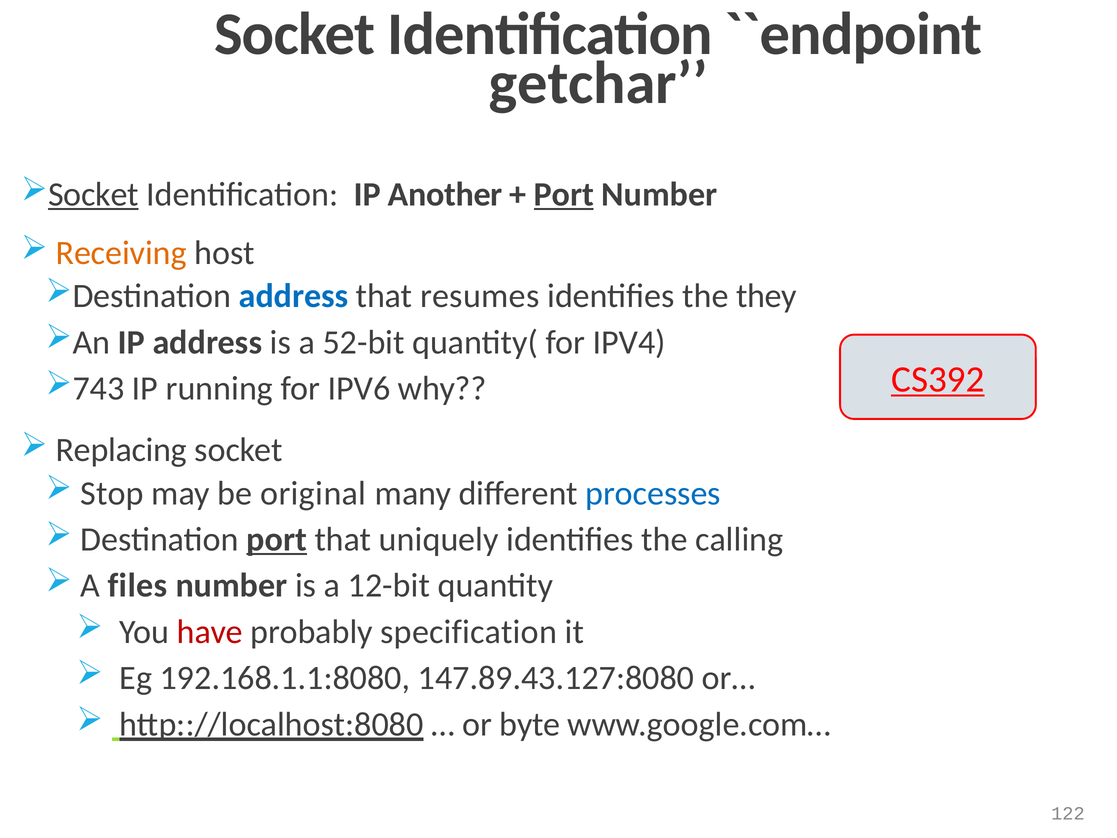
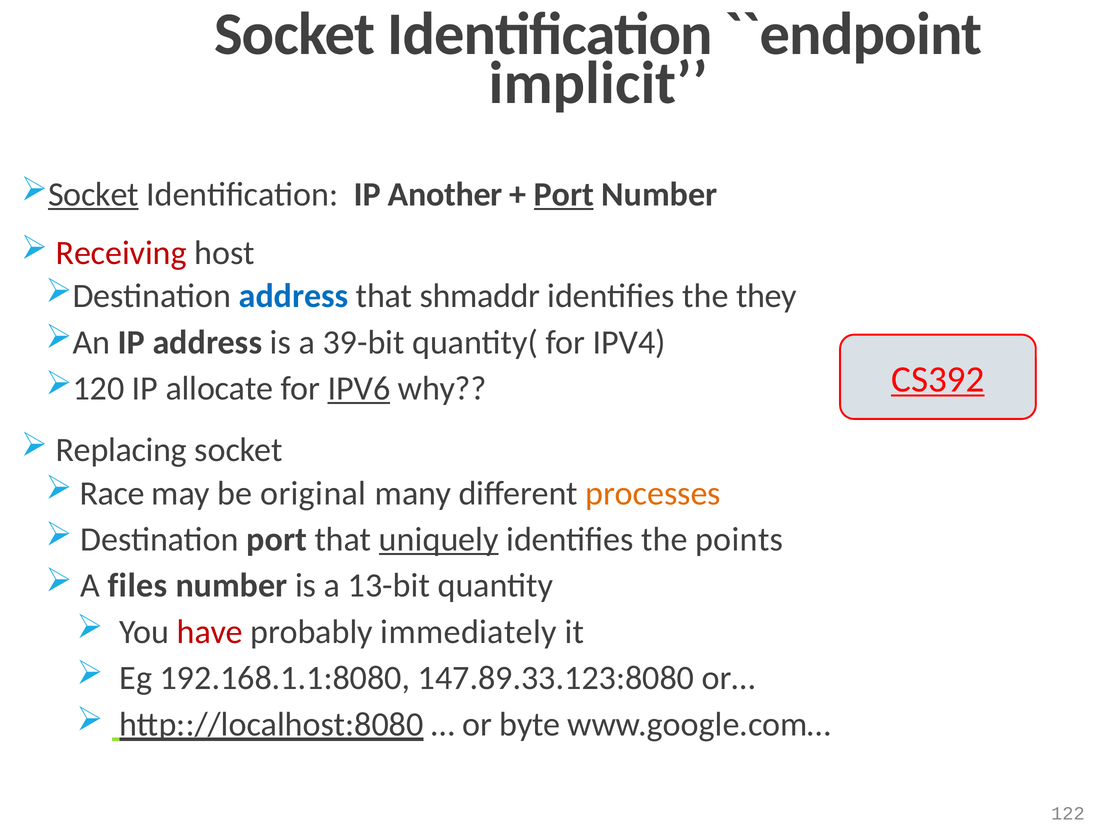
getchar: getchar -> implicit
Receiving colour: orange -> red
resumes: resumes -> shmaddr
52-bit: 52-bit -> 39-bit
743: 743 -> 120
running: running -> allocate
IPV6 underline: none -> present
Stop: Stop -> Race
processes colour: blue -> orange
port at (277, 539) underline: present -> none
uniquely underline: none -> present
calling: calling -> points
12-bit: 12-bit -> 13-bit
specification: specification -> immediately
147.89.43.127:8080: 147.89.43.127:8080 -> 147.89.33.123:8080
